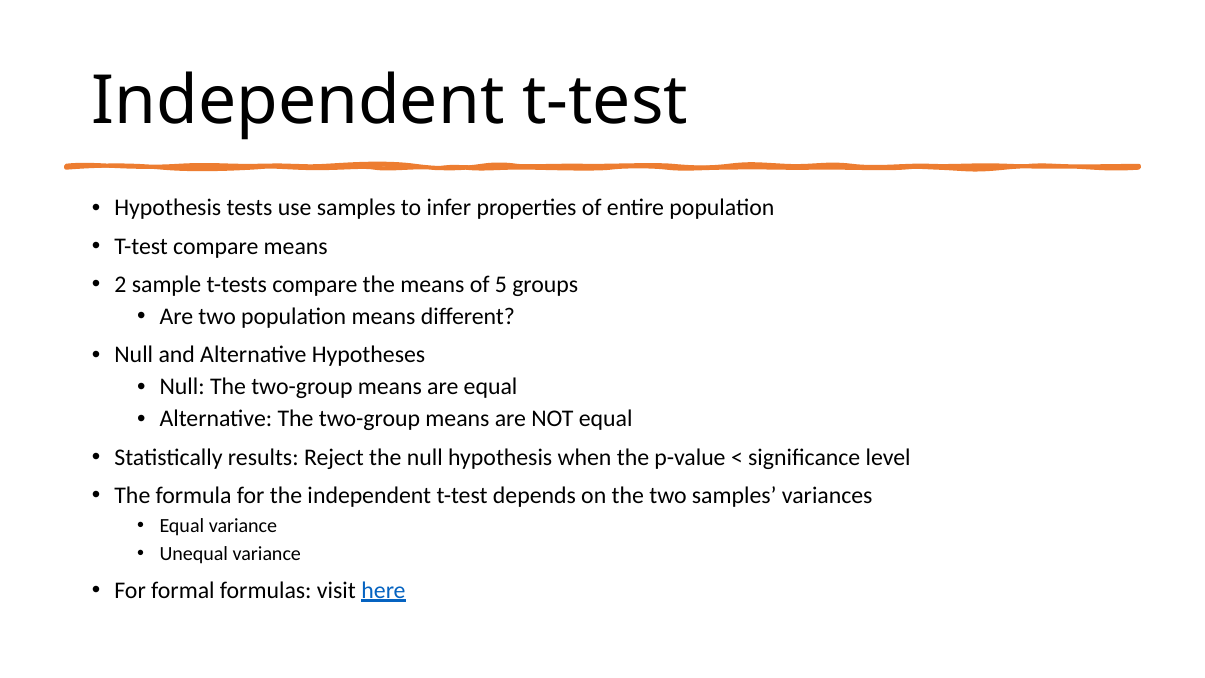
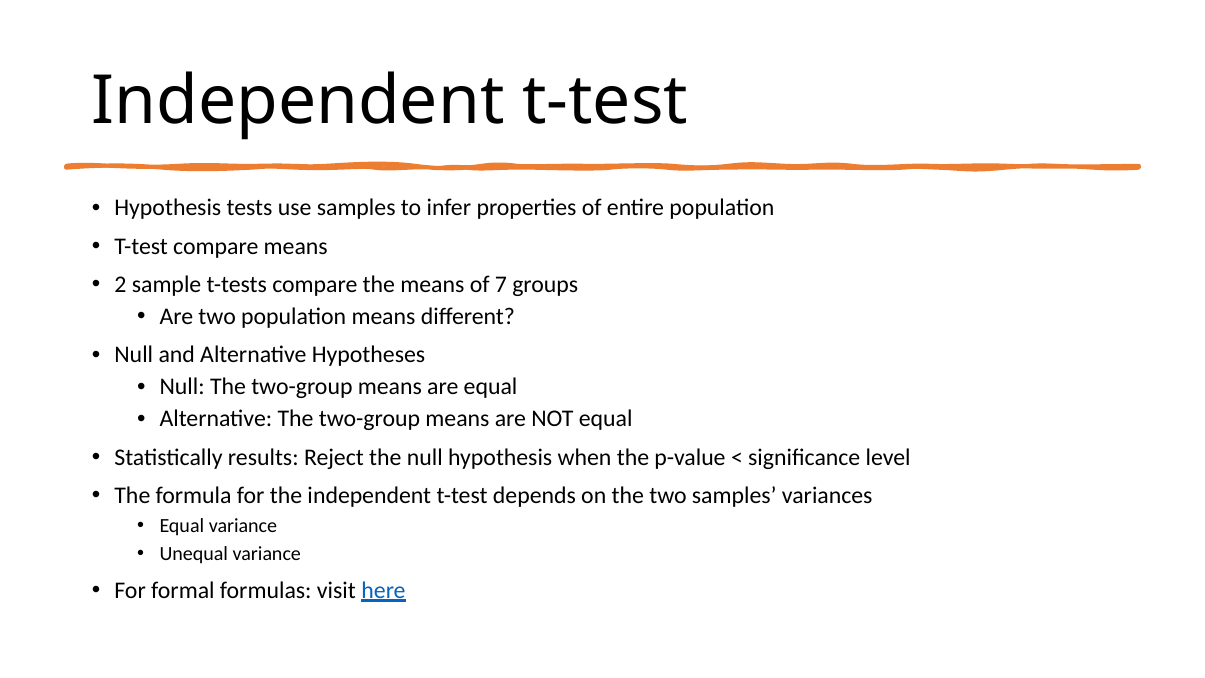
5: 5 -> 7
